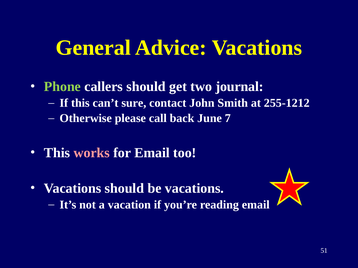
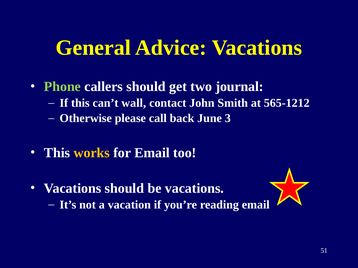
sure: sure -> wall
255-1212: 255-1212 -> 565-1212
7: 7 -> 3
works colour: pink -> yellow
